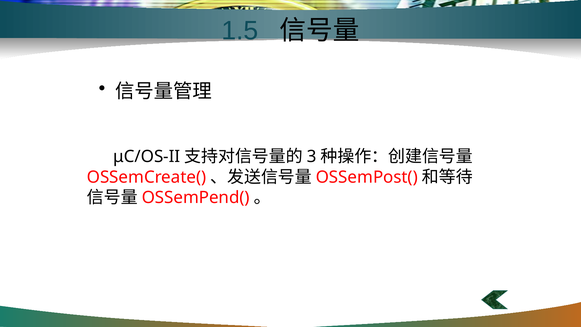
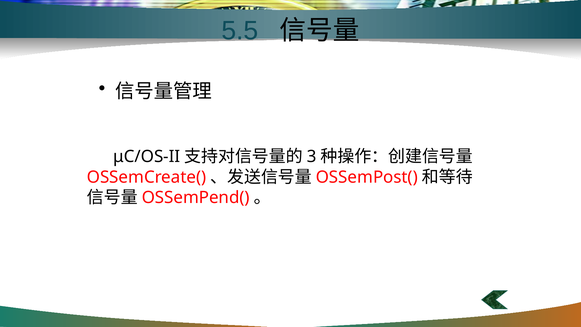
1.5: 1.5 -> 5.5
